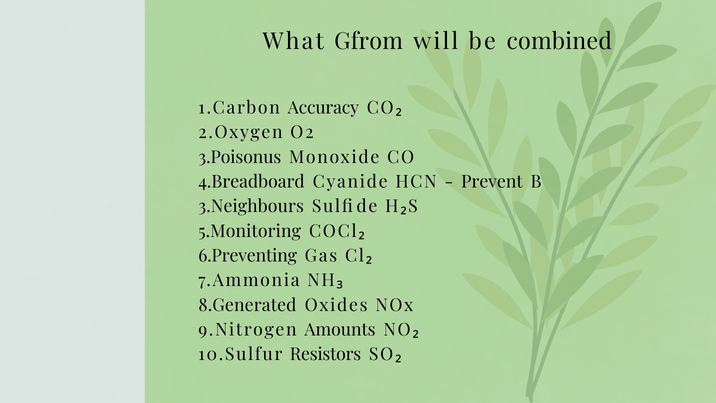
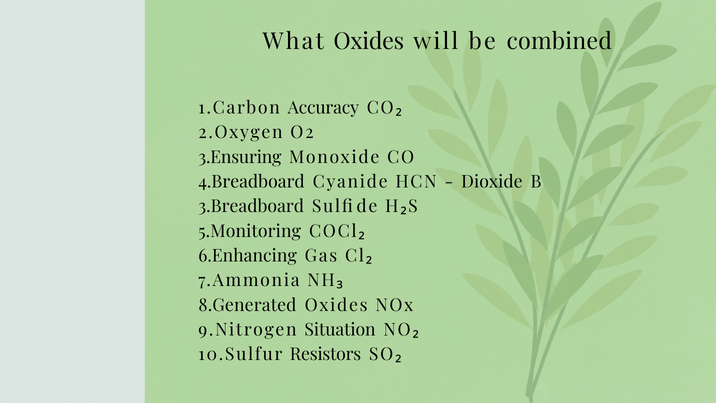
What Gfrom: Gfrom -> Oxides
3.Poisonus: 3.Poisonus -> 3.Ensuring
Prevent: Prevent -> Dioxide
3.Neighbours: 3.Neighbours -> 3.Breadboard
6.Preventing: 6.Preventing -> 6.Enhancing
Amounts: Amounts -> Situation
